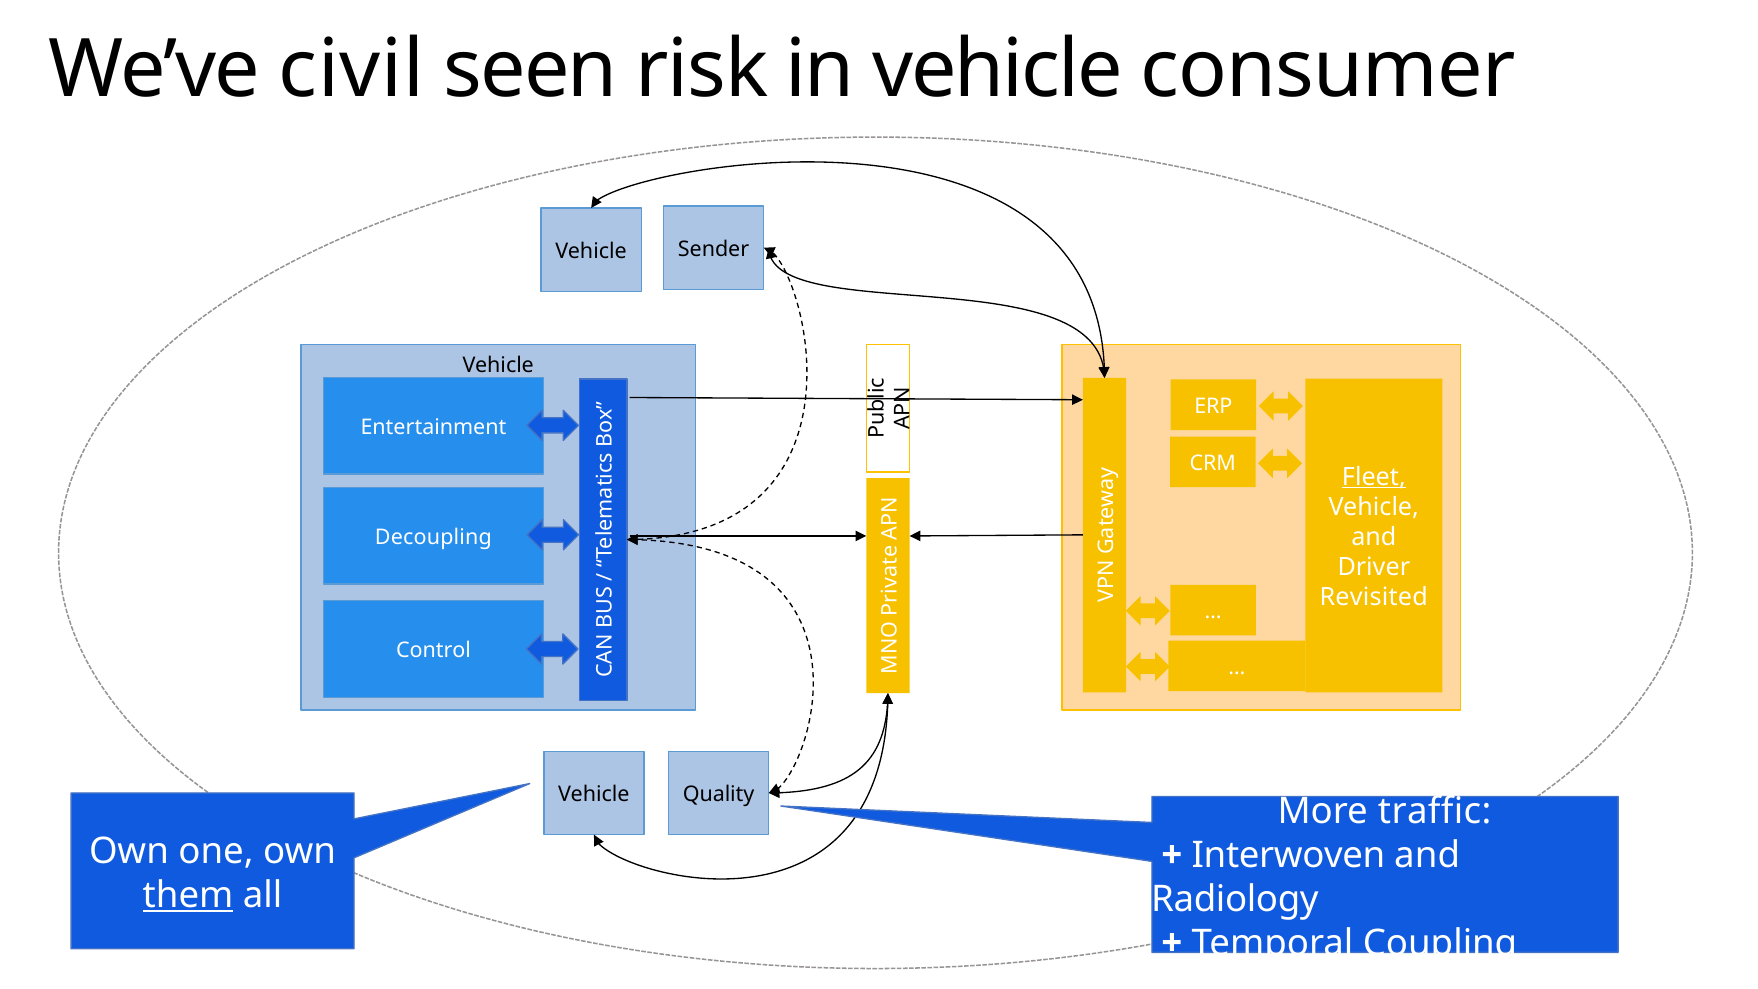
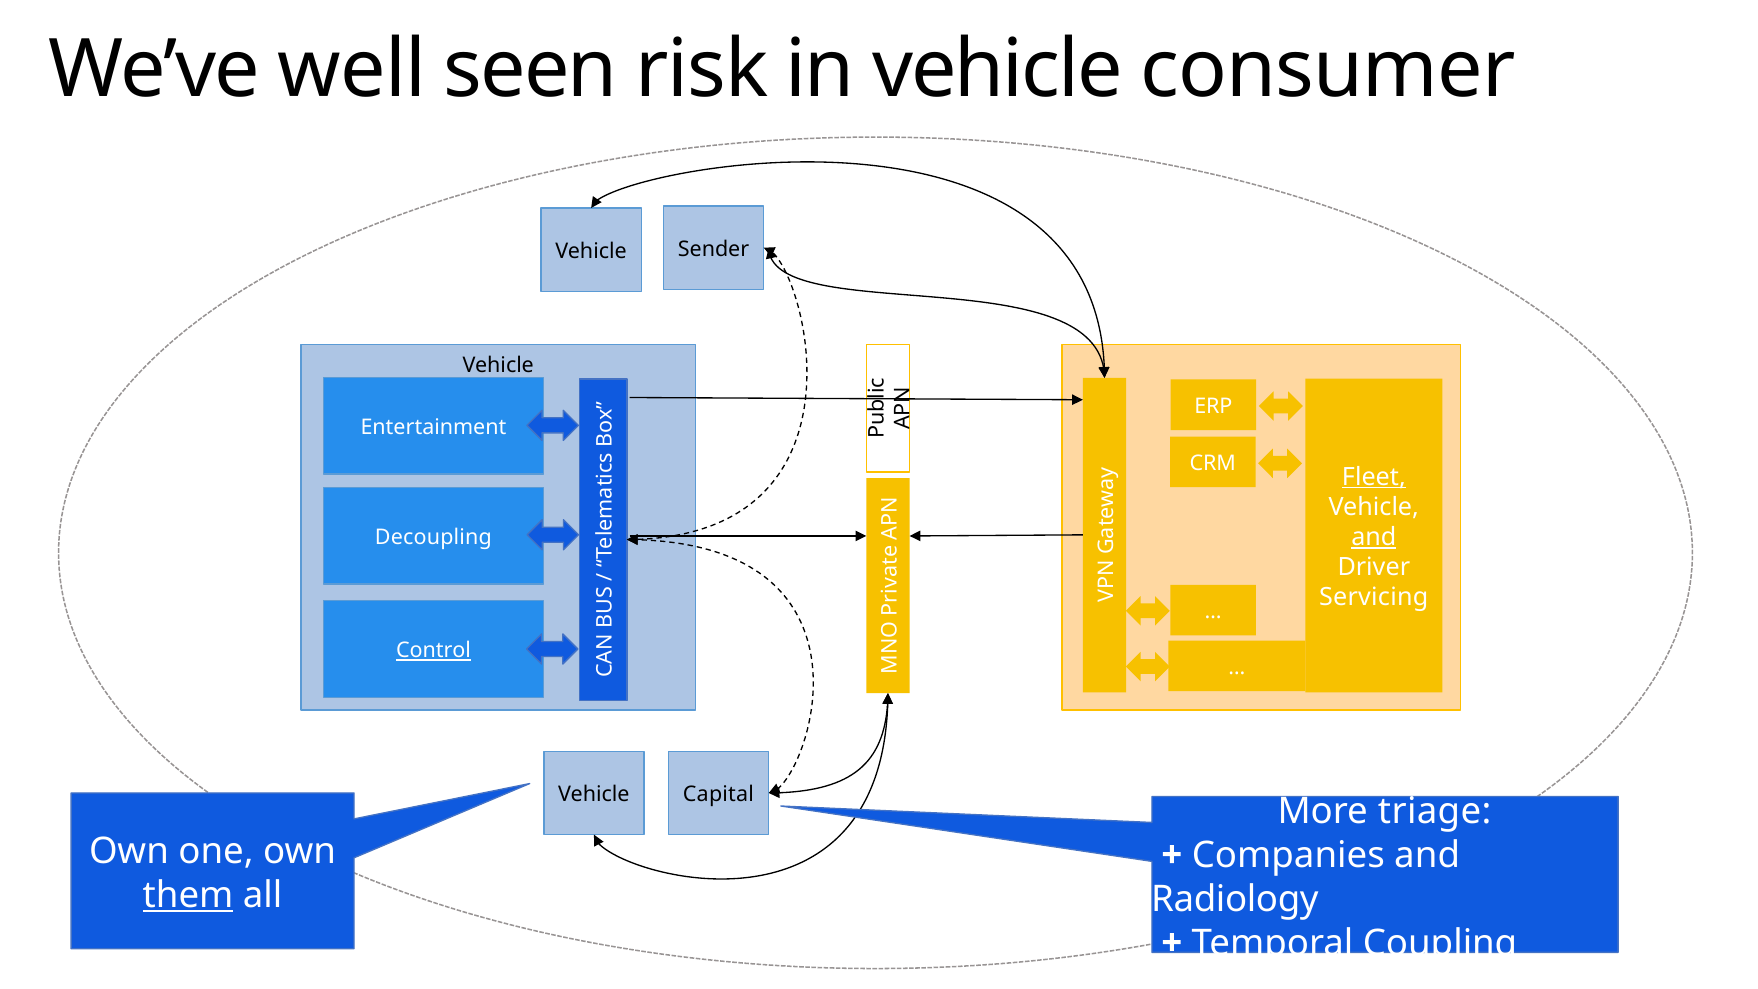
civil: civil -> well
and at (1374, 537) underline: none -> present
Revisited: Revisited -> Servicing
Control underline: none -> present
Quality: Quality -> Capital
traffic: traffic -> triage
Interwoven: Interwoven -> Companies
